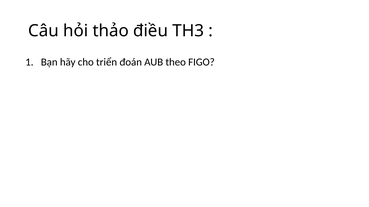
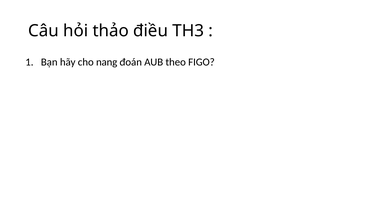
triển: triển -> nang
